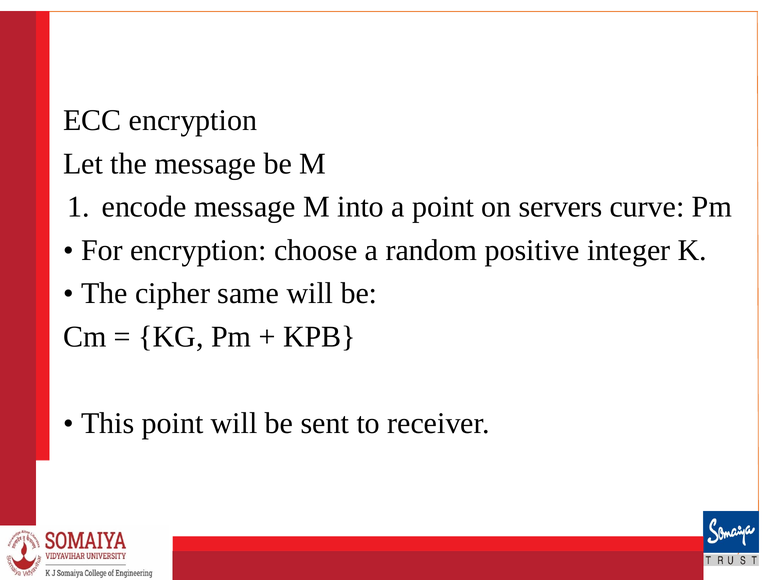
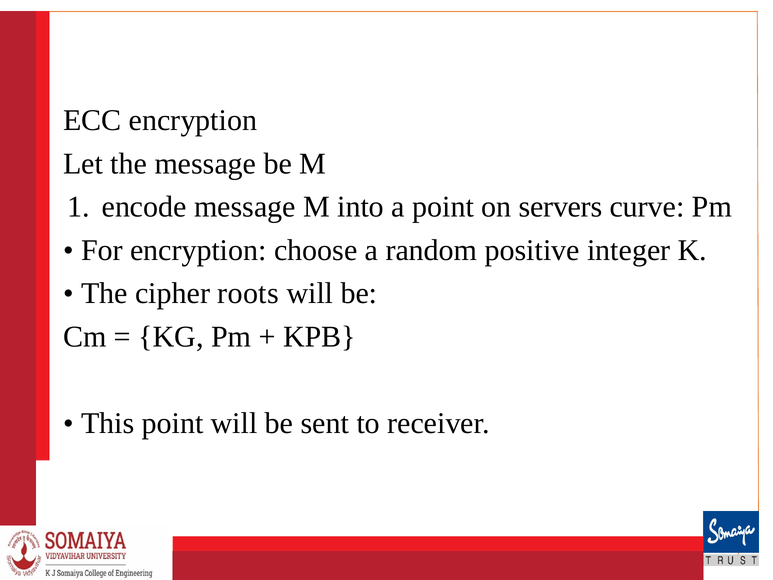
same: same -> roots
